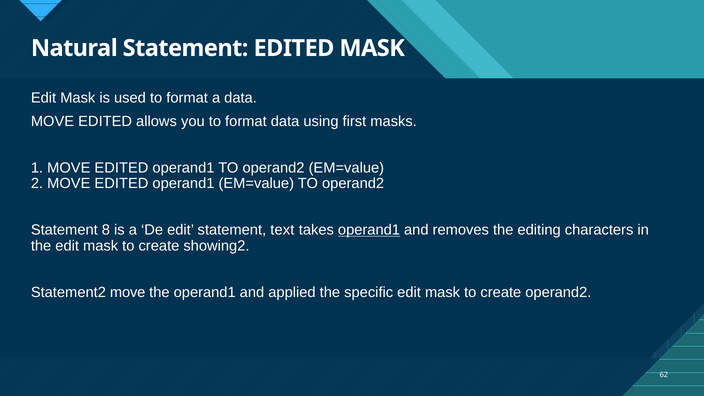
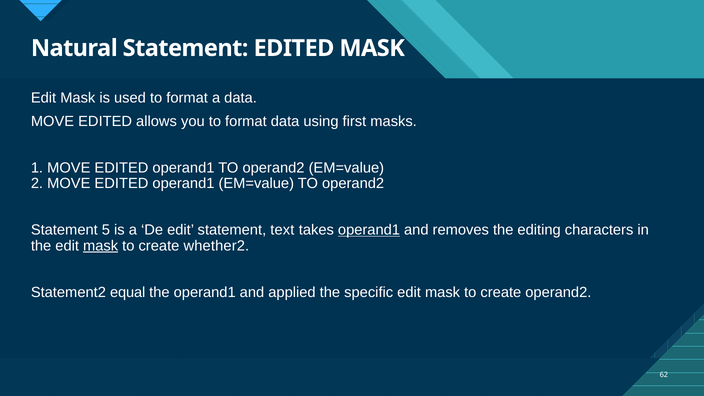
8: 8 -> 5
mask at (101, 246) underline: none -> present
showing2: showing2 -> whether2
Statement2 move: move -> equal
